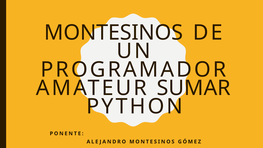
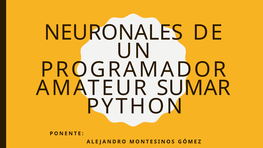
MONTESINOS at (114, 33): MONTESINOS -> NEURONALES
